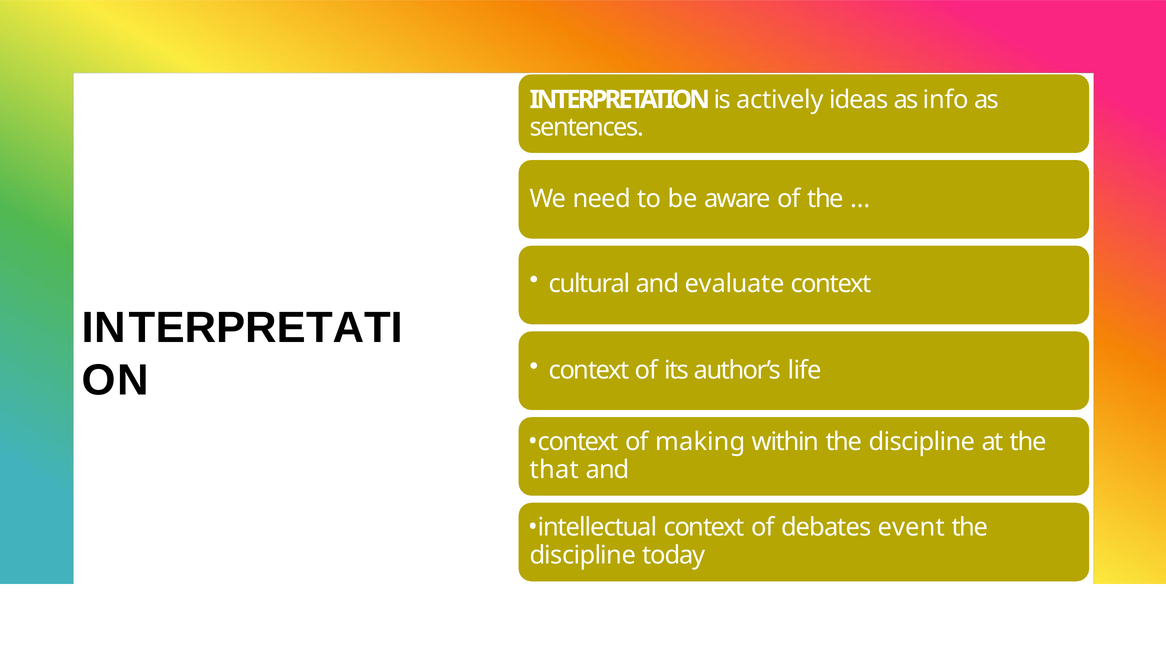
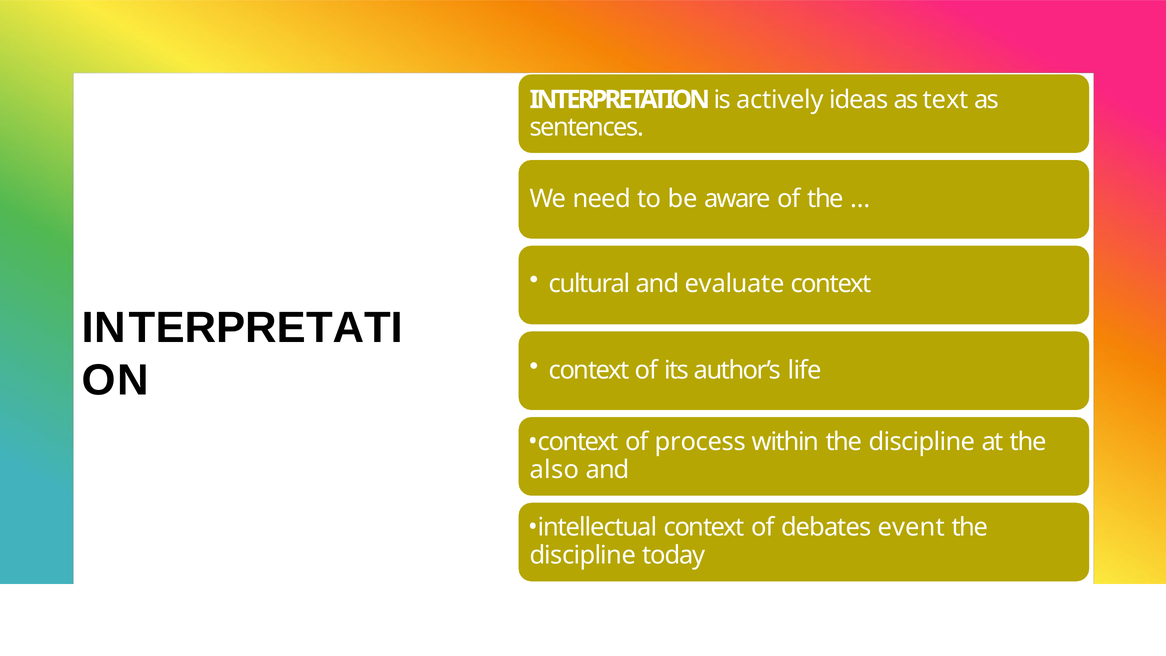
info: info -> text
making: making -> process
that: that -> also
